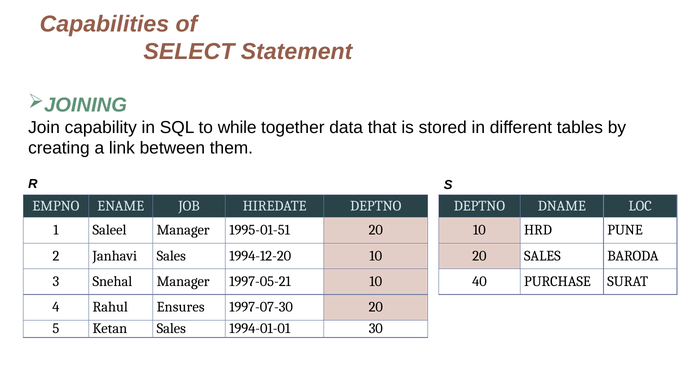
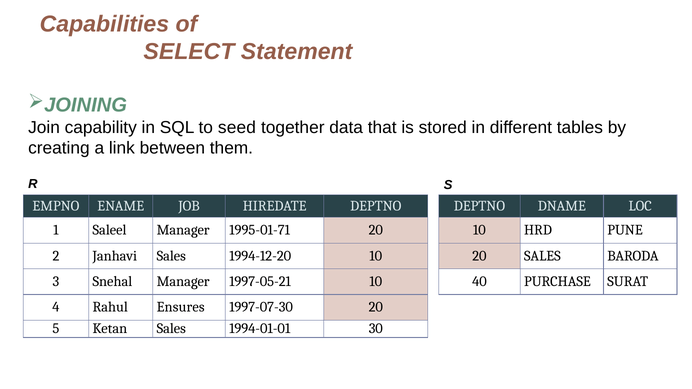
while: while -> seed
1995-01-51: 1995-01-51 -> 1995-01-71
